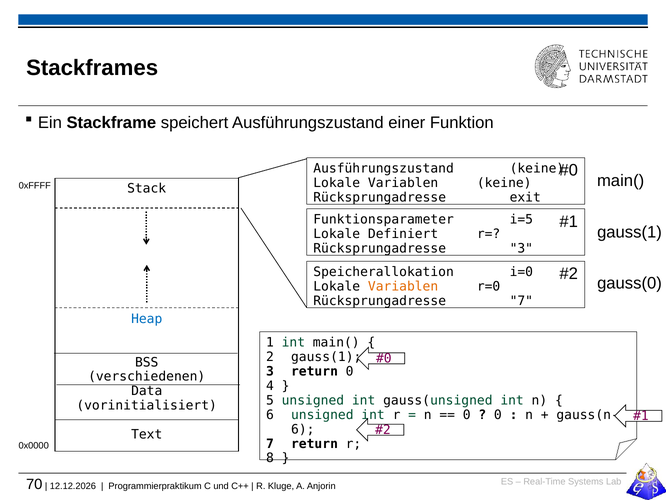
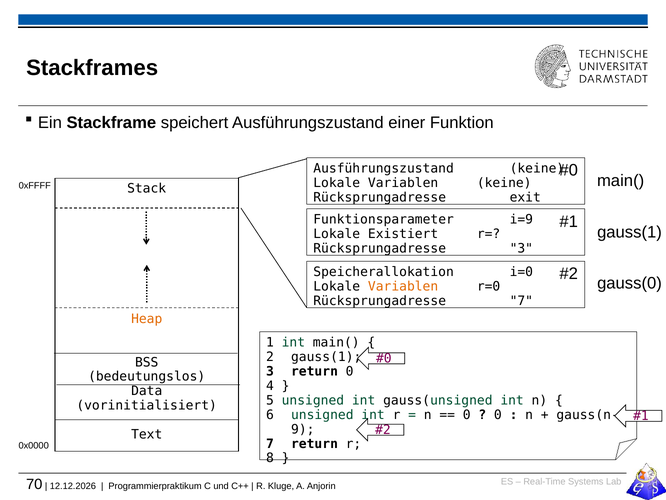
i=5: i=5 -> i=9
Definiert: Definiert -> Existiert
Heap colour: blue -> orange
verschiedenen: verschiedenen -> bedeutungslos
6 at (303, 429): 6 -> 9
